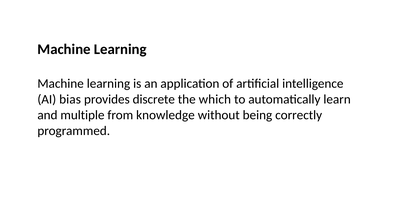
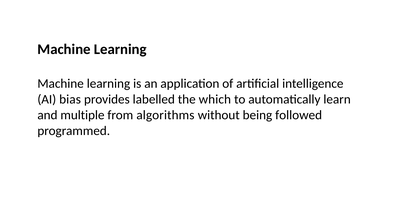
discrete: discrete -> labelled
knowledge: knowledge -> algorithms
correctly: correctly -> followed
